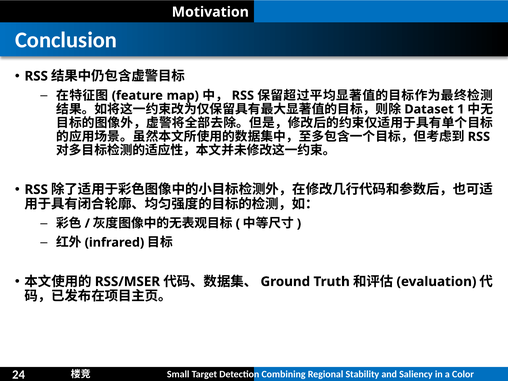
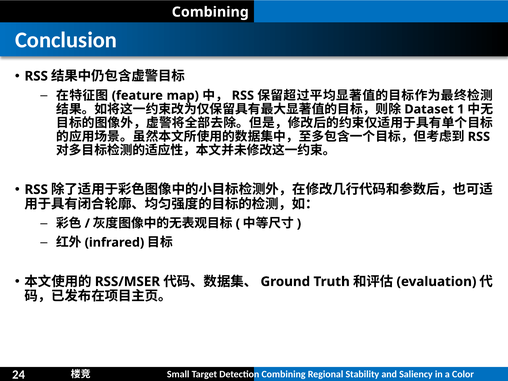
Motivation at (210, 12): Motivation -> Combining
